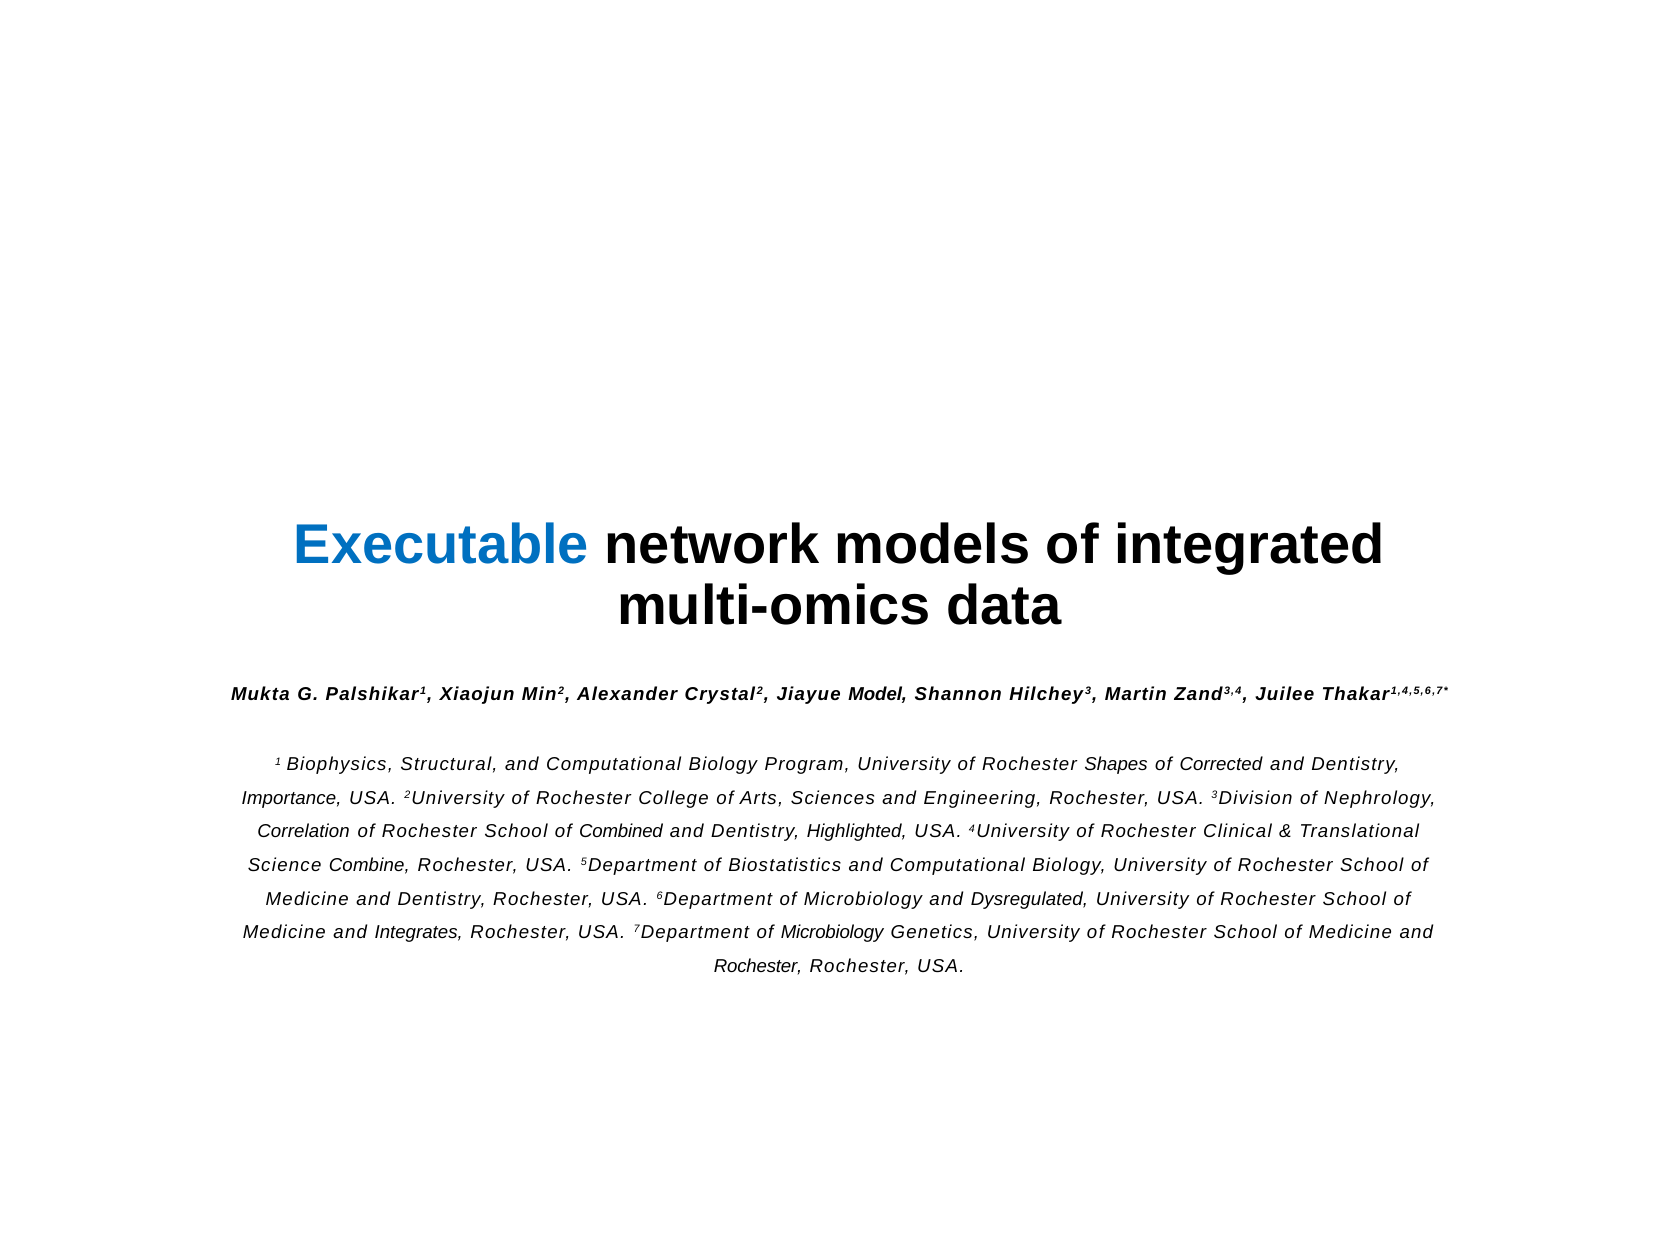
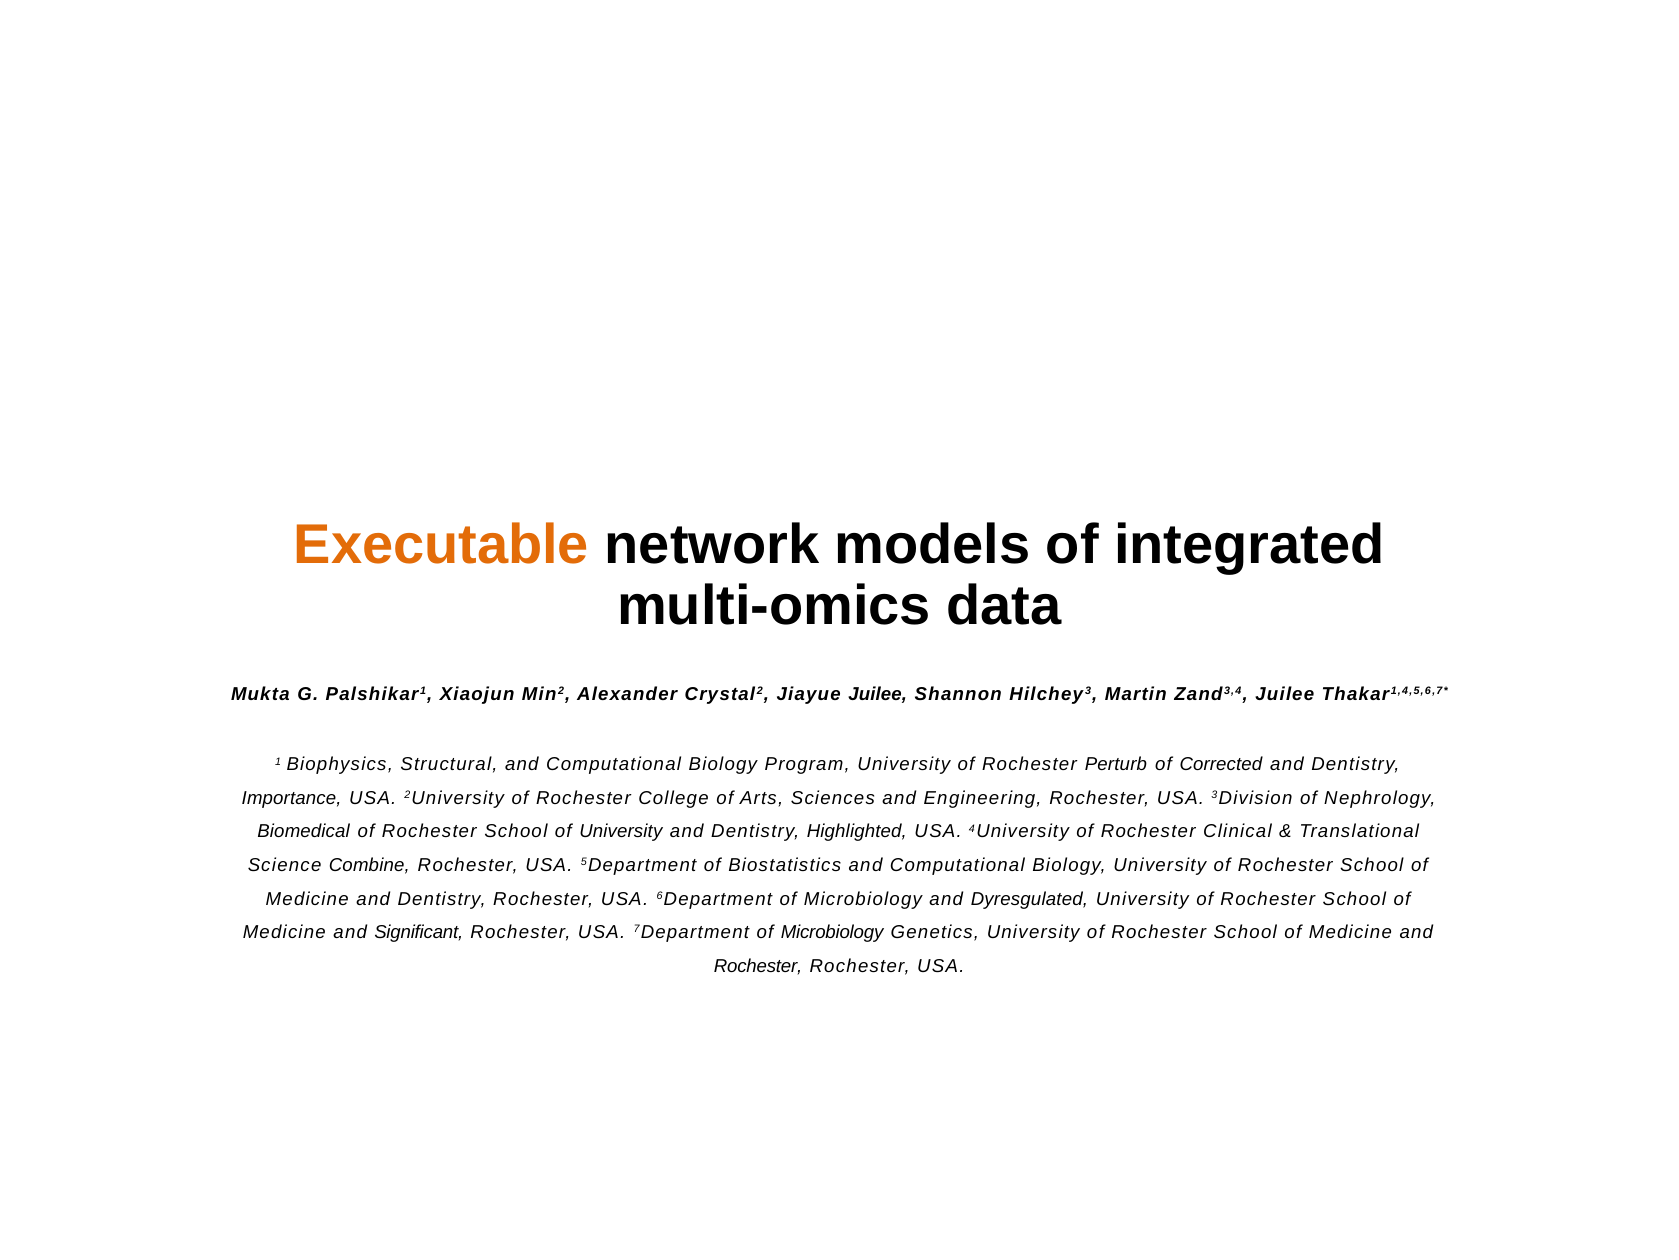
Executable colour: blue -> orange
Jiayue Model: Model -> Juilee
Shapes: Shapes -> Perturb
Correlation: Correlation -> Biomedical
of Combined: Combined -> University
Dysregulated: Dysregulated -> Dyresgulated
Integrates: Integrates -> Significant
